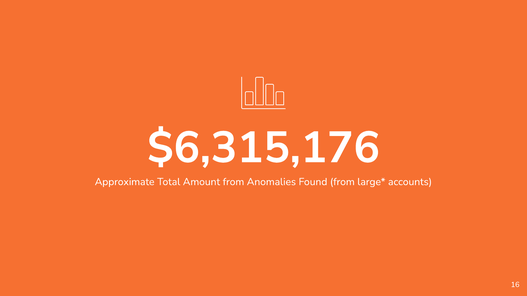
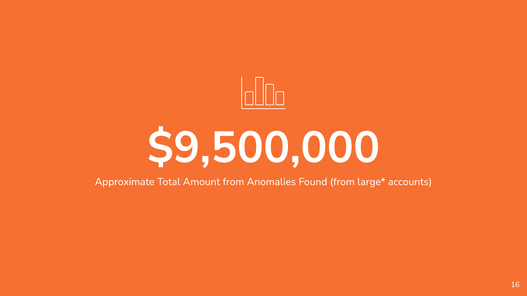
$6,315,176: $6,315,176 -> $9,500,000
